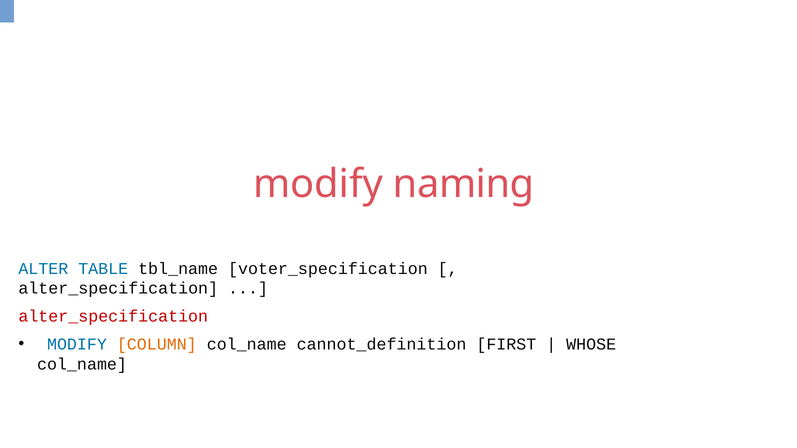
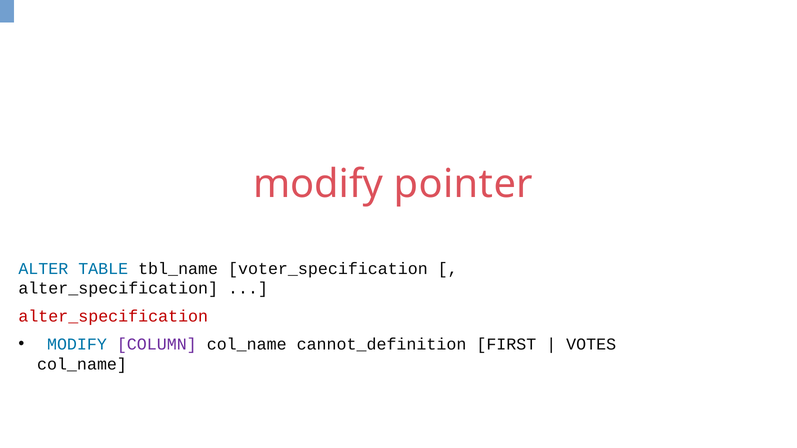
naming: naming -> pointer
COLUMN colour: orange -> purple
WHOSE: WHOSE -> VOTES
